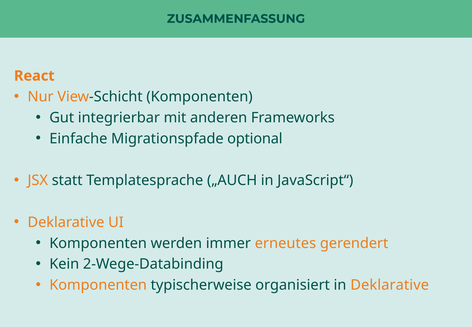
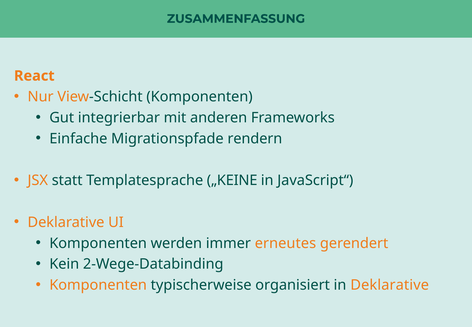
optional: optional -> rendern
„AUCH: „AUCH -> „KEINE
